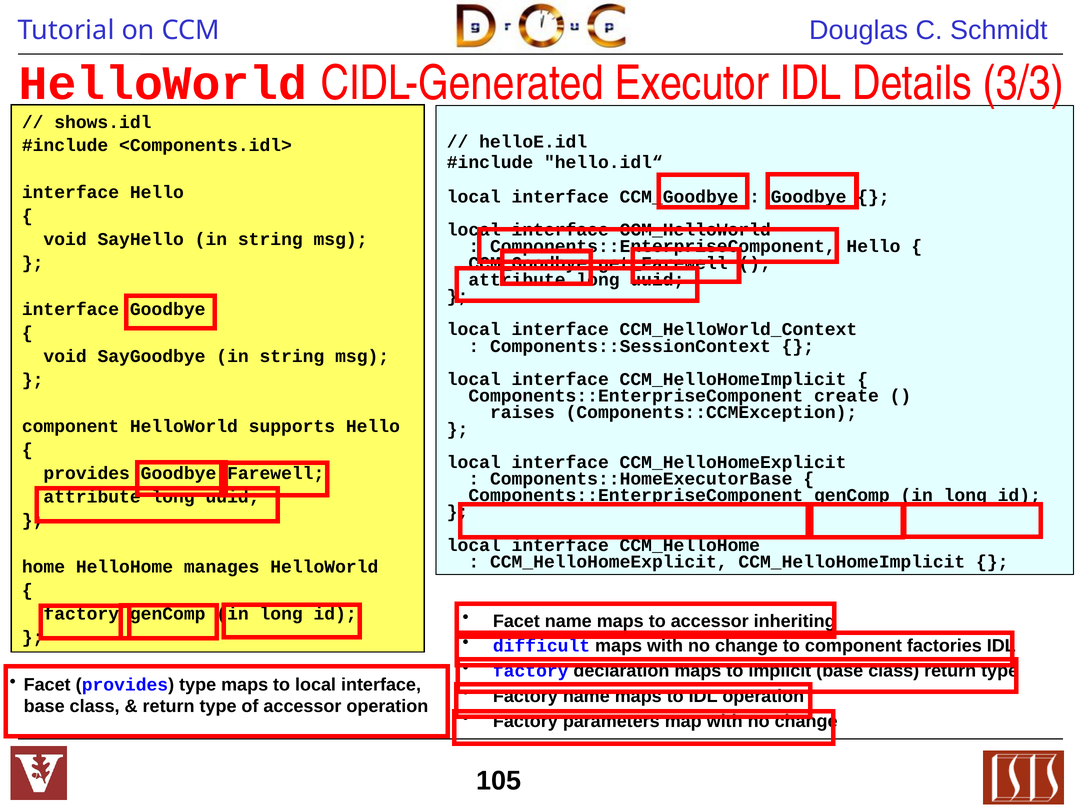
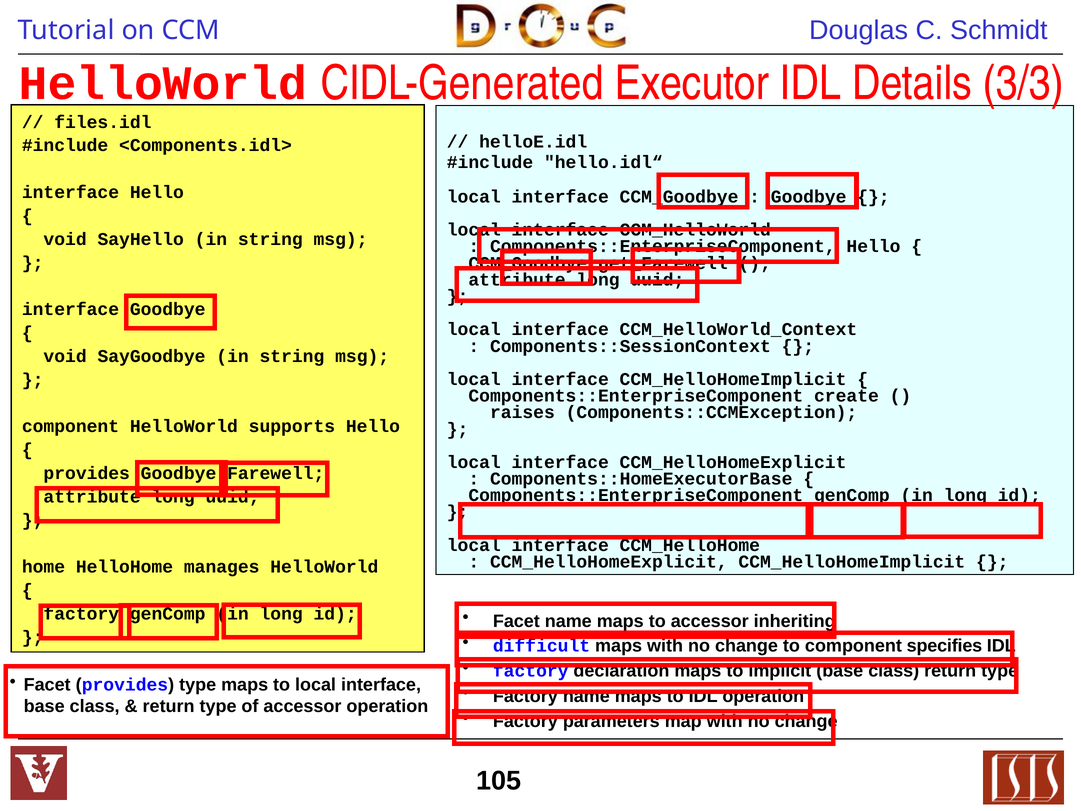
shows.idl: shows.idl -> files.idl
factories: factories -> specifies
